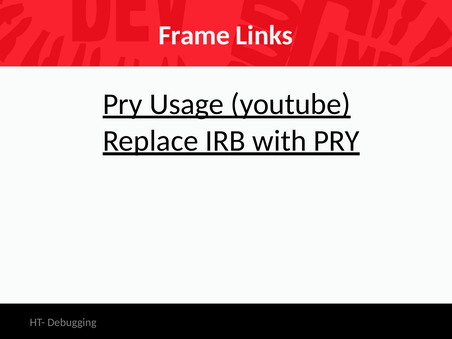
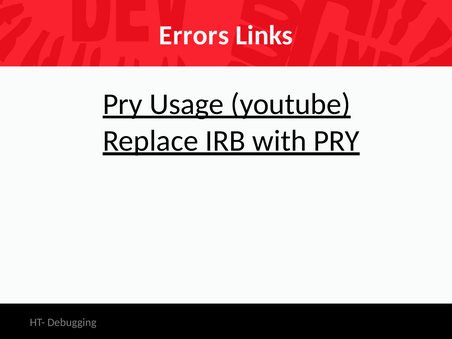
Frame: Frame -> Errors
